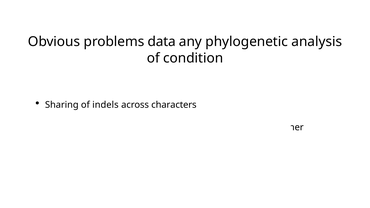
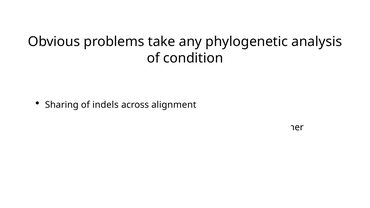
data: data -> take
characters: characters -> alignment
